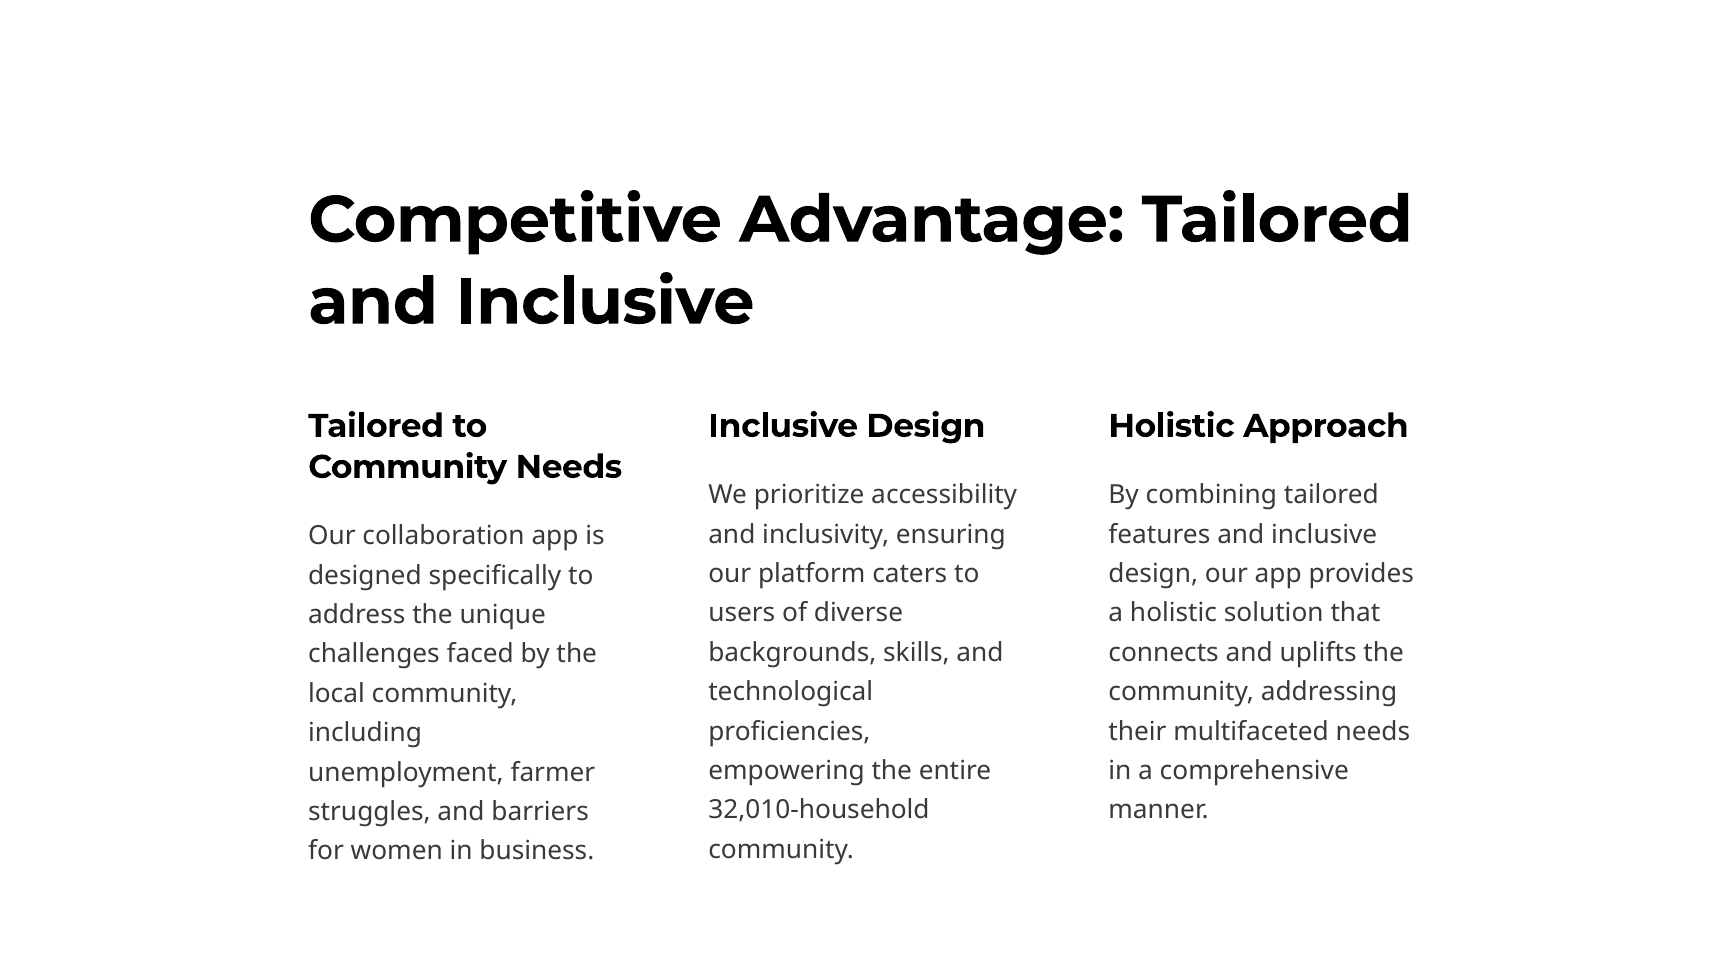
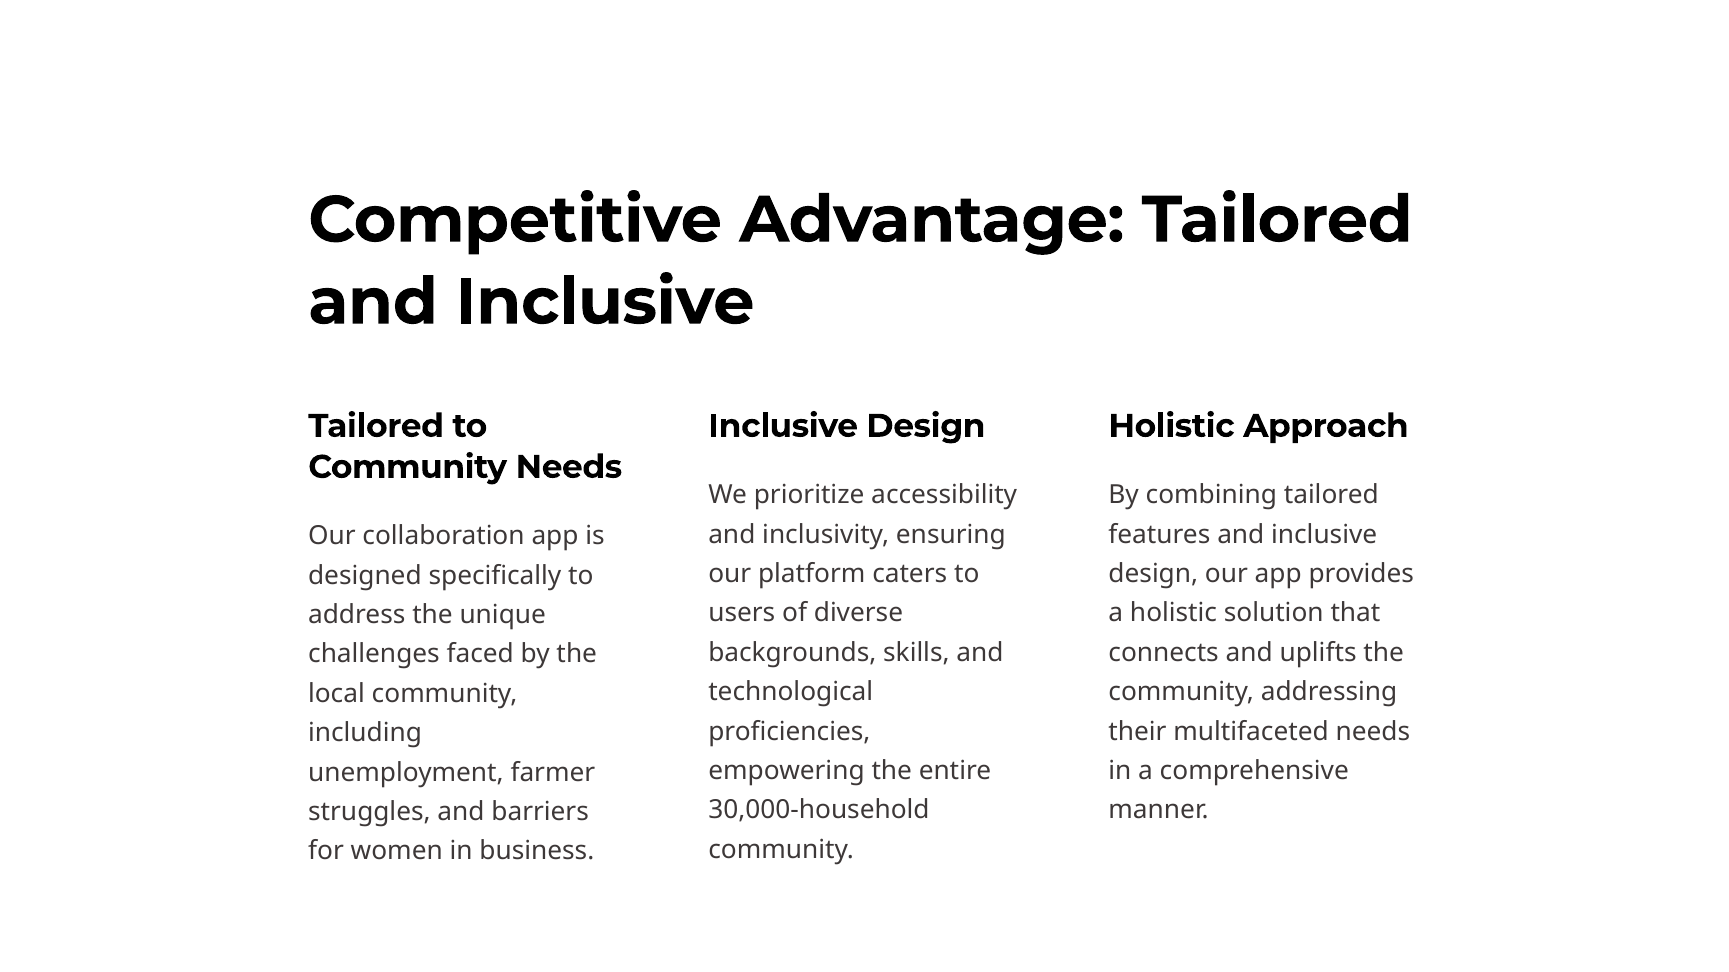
32,010-household: 32,010-household -> 30,000-household
